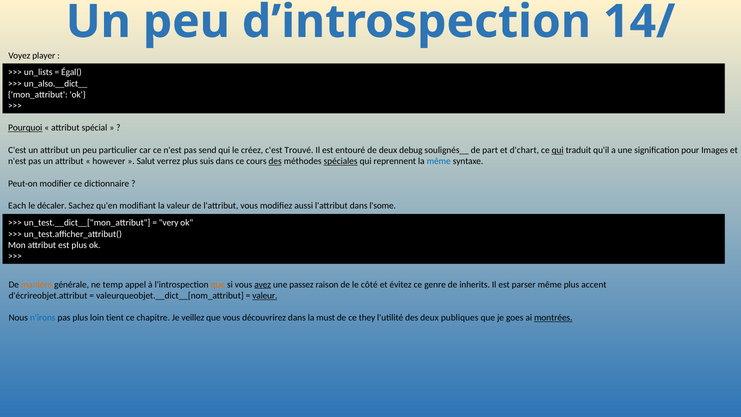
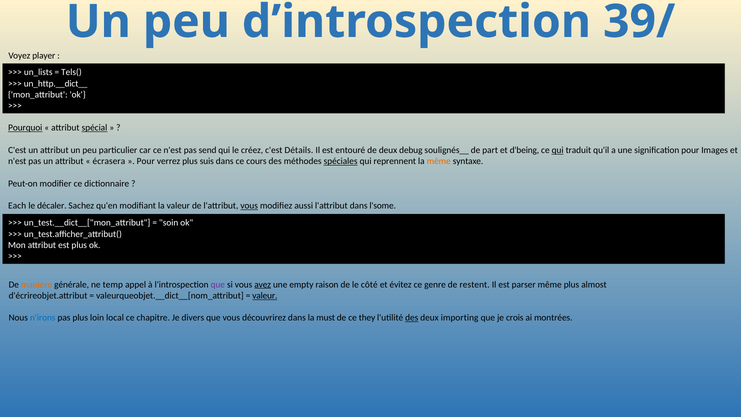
14/: 14/ -> 39/
Égal(: Égal( -> Tels(
un_also.__dict__: un_also.__dict__ -> un_http.__dict__
spécial underline: none -> present
Trouvé: Trouvé -> Détails
d'chart: d'chart -> d'being
however: however -> écrasera
Salut at (146, 161): Salut -> Pour
des at (275, 161) underline: present -> none
même at (439, 161) colour: blue -> orange
vous at (249, 206) underline: none -> present
very: very -> soin
que at (218, 284) colour: orange -> purple
passez: passez -> empty
inherits: inherits -> restent
accent: accent -> almost
tient: tient -> local
veillez: veillez -> divers
des at (412, 318) underline: none -> present
publiques: publiques -> importing
goes: goes -> crois
montrées underline: present -> none
